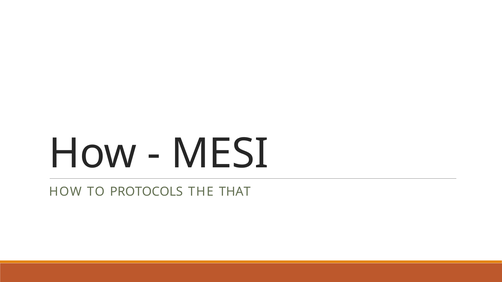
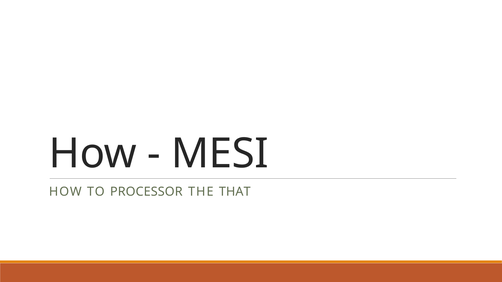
PROTOCOLS: PROTOCOLS -> PROCESSOR
